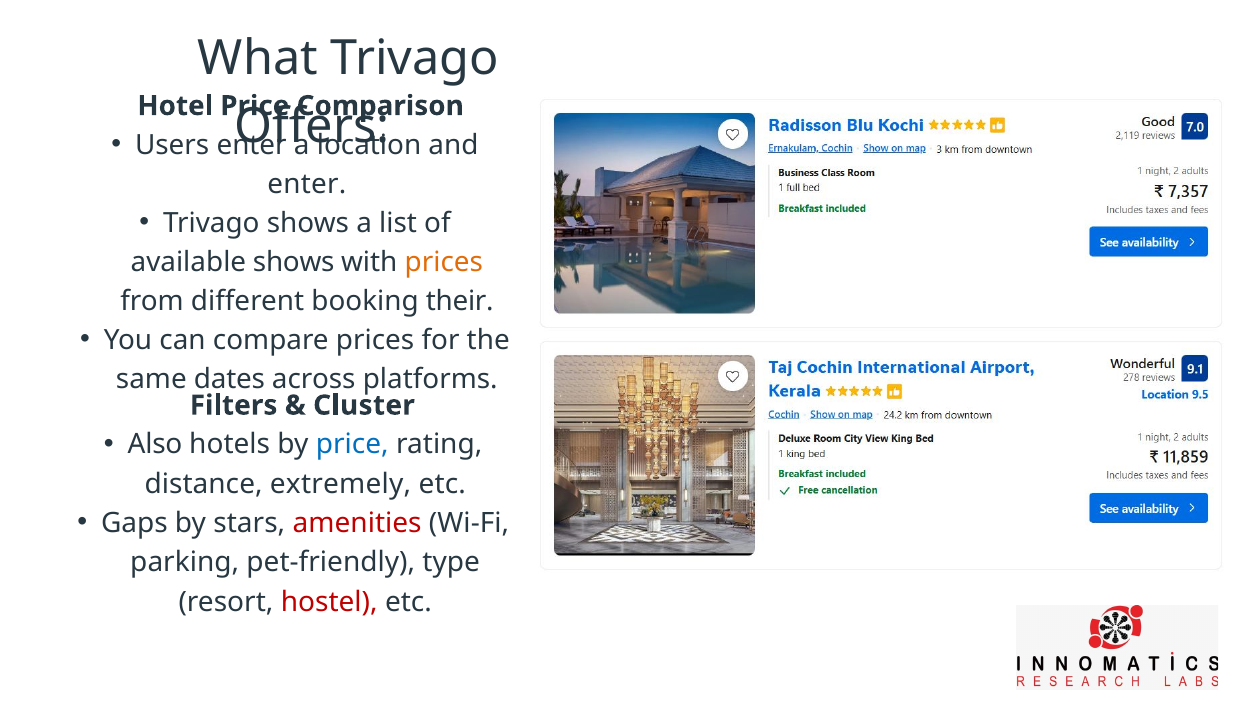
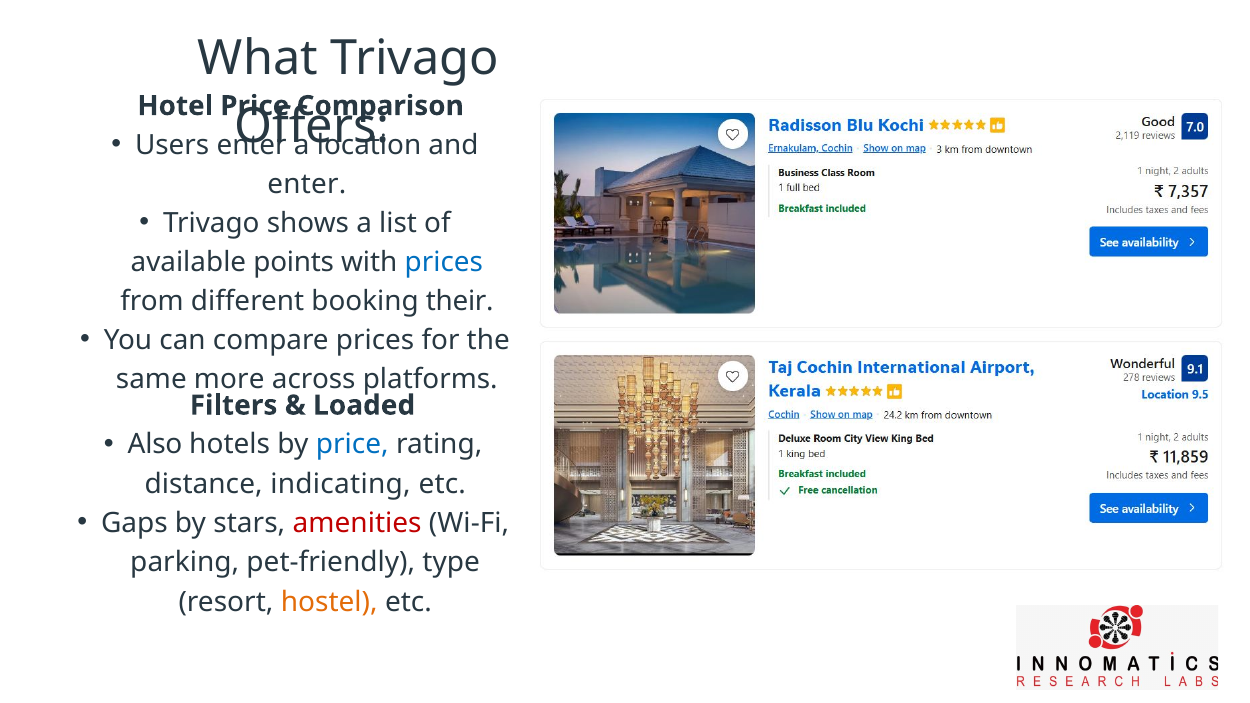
available shows: shows -> points
prices at (444, 262) colour: orange -> blue
dates: dates -> more
Cluster: Cluster -> Loaded
extremely: extremely -> indicating
hostel colour: red -> orange
